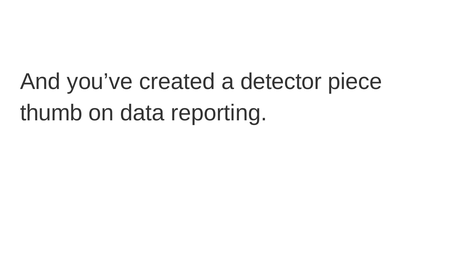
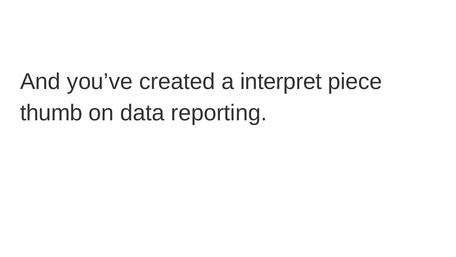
detector: detector -> interpret
